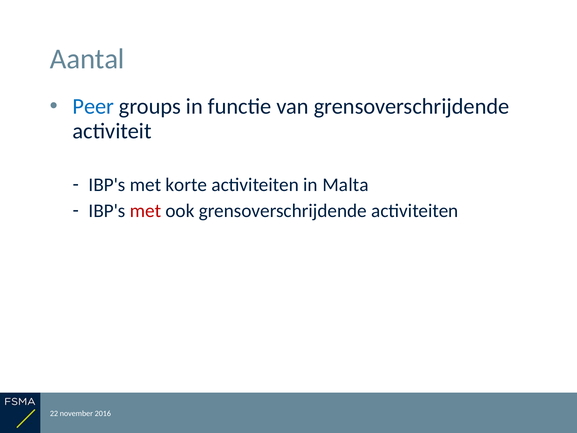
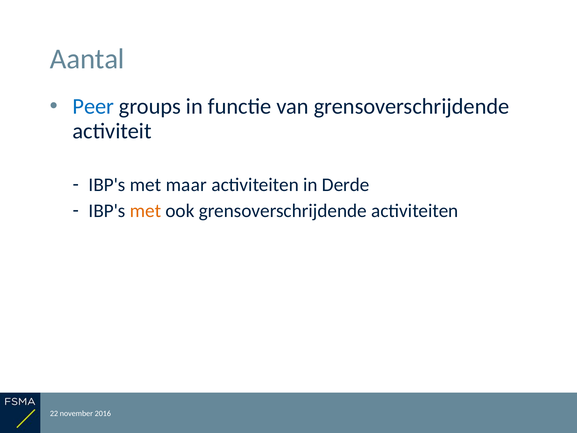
korte: korte -> maar
Malta: Malta -> Derde
met at (146, 211) colour: red -> orange
